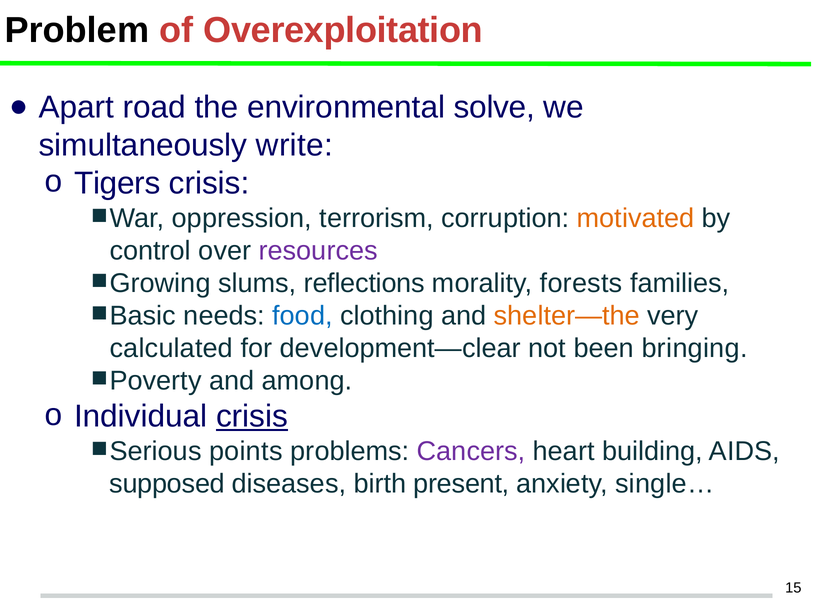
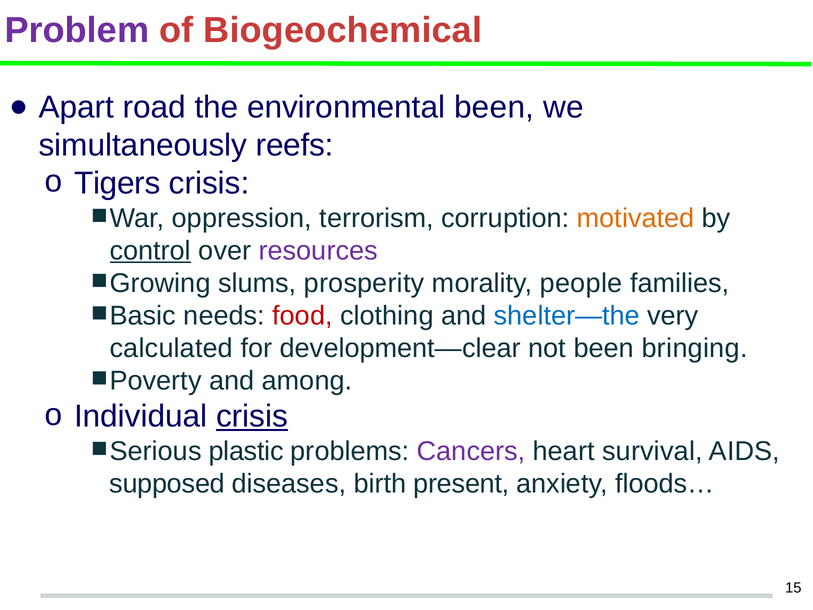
Problem colour: black -> purple
Overexploitation: Overexploitation -> Biogeochemical
environmental solve: solve -> been
write: write -> reefs
control underline: none -> present
reflections: reflections -> prosperity
forests: forests -> people
food colour: blue -> red
shelter—the colour: orange -> blue
points: points -> plastic
building: building -> survival
single…: single… -> floods…
